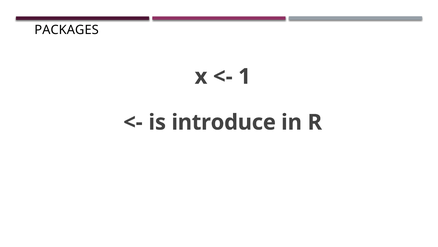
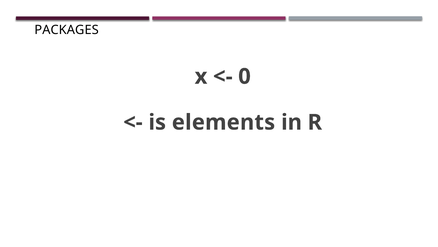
1: 1 -> 0
introduce: introduce -> elements
